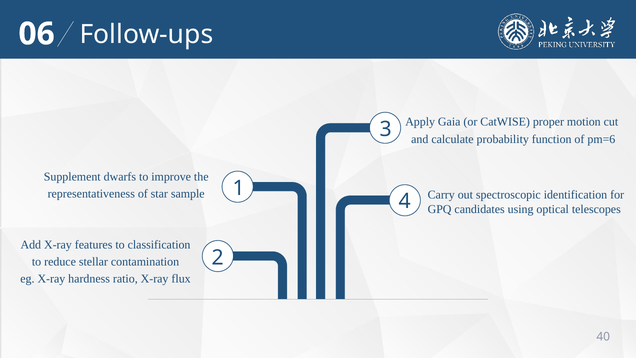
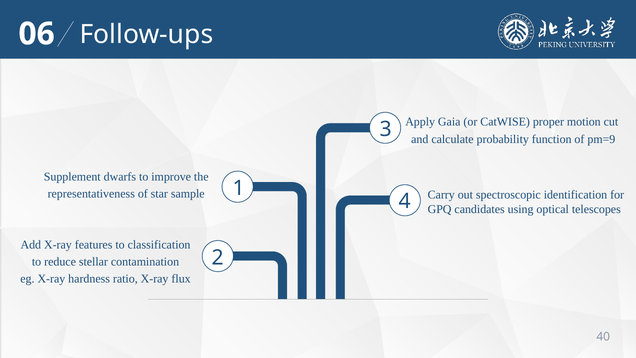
pm=6: pm=6 -> pm=9
